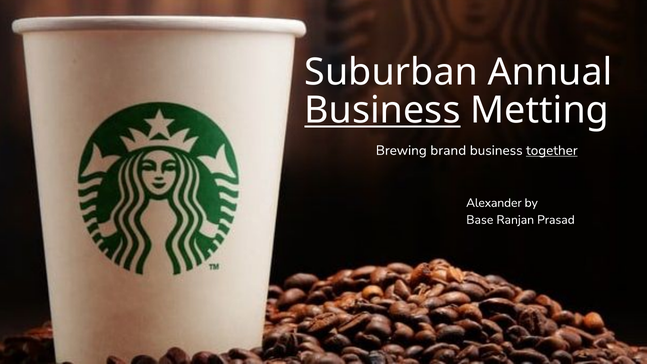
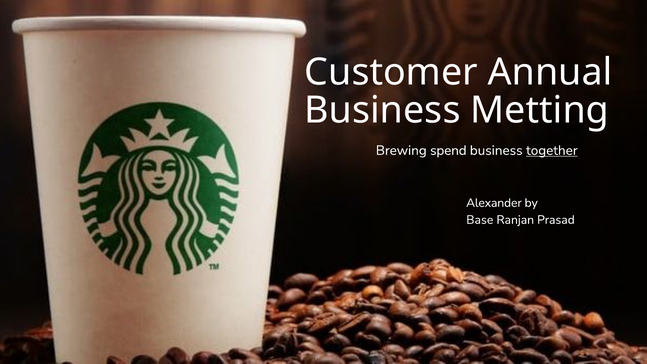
Suburban: Suburban -> Customer
Business at (383, 110) underline: present -> none
brand: brand -> spend
